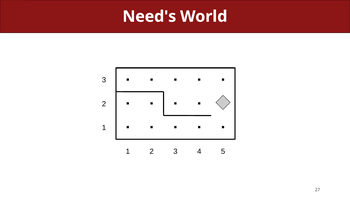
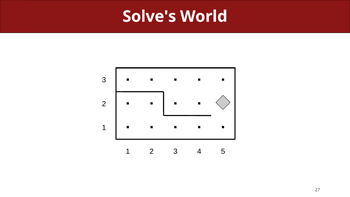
Need's: Need's -> Solve's
